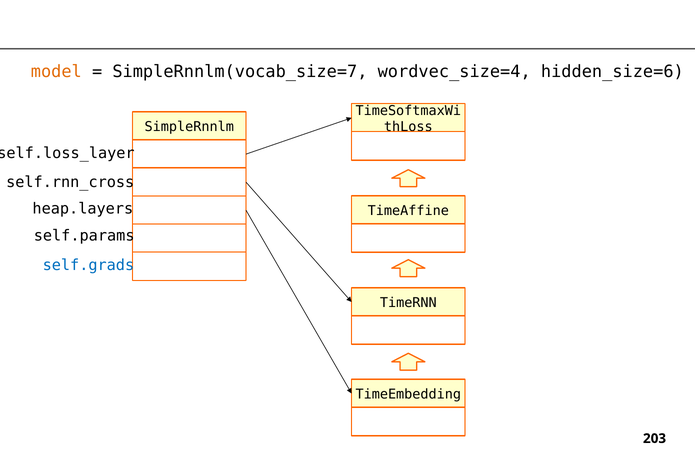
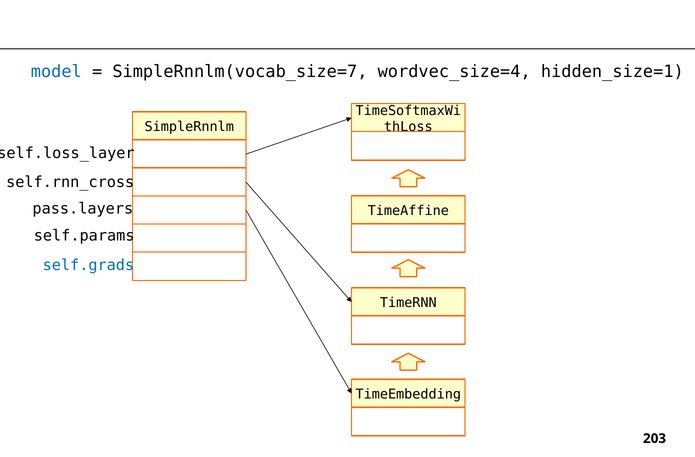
model colour: orange -> blue
hidden_size=6: hidden_size=6 -> hidden_size=1
heap.layers: heap.layers -> pass.layers
